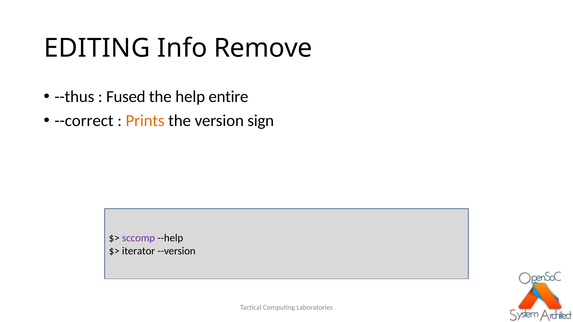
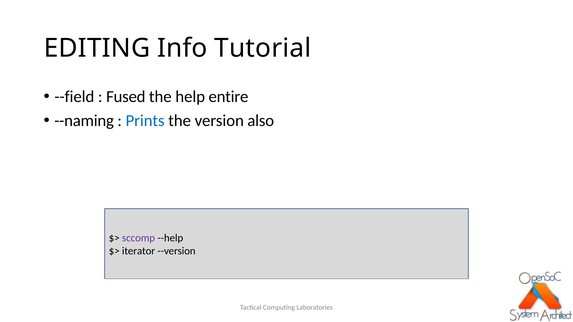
Remove: Remove -> Tutorial
--thus: --thus -> --field
--correct: --correct -> --naming
Prints colour: orange -> blue
sign: sign -> also
